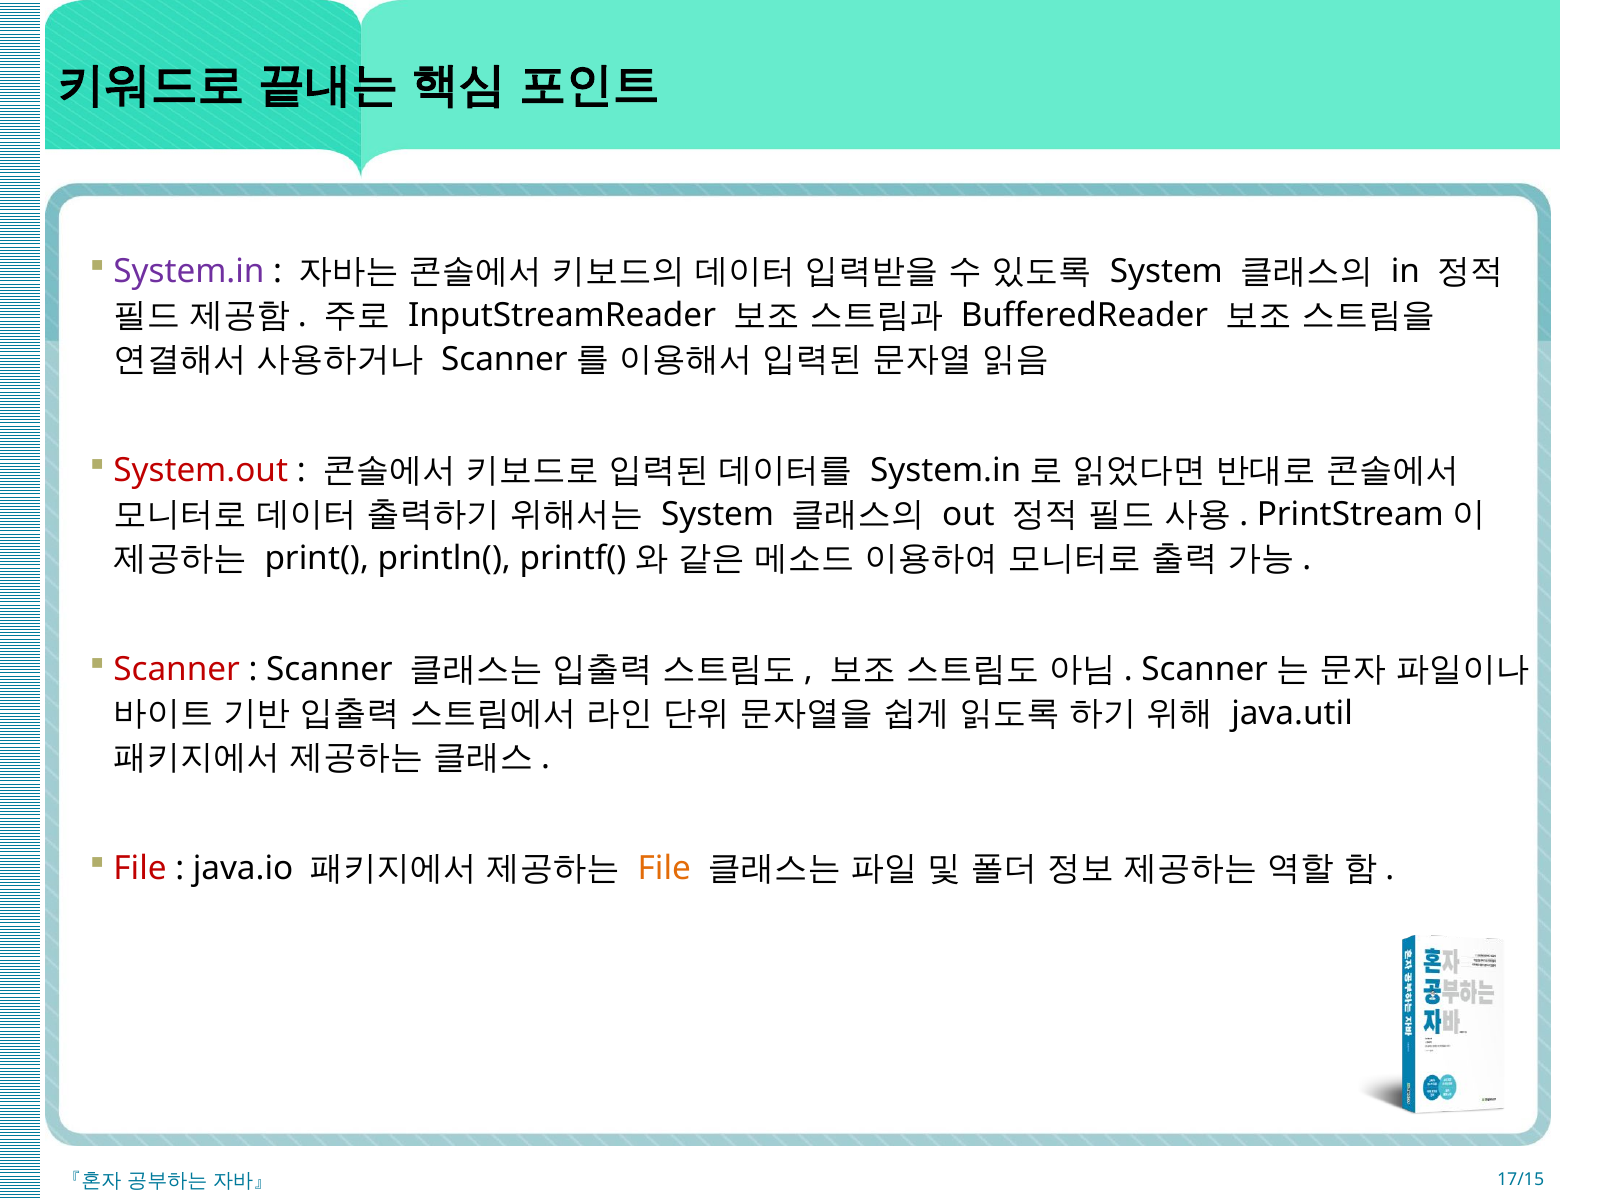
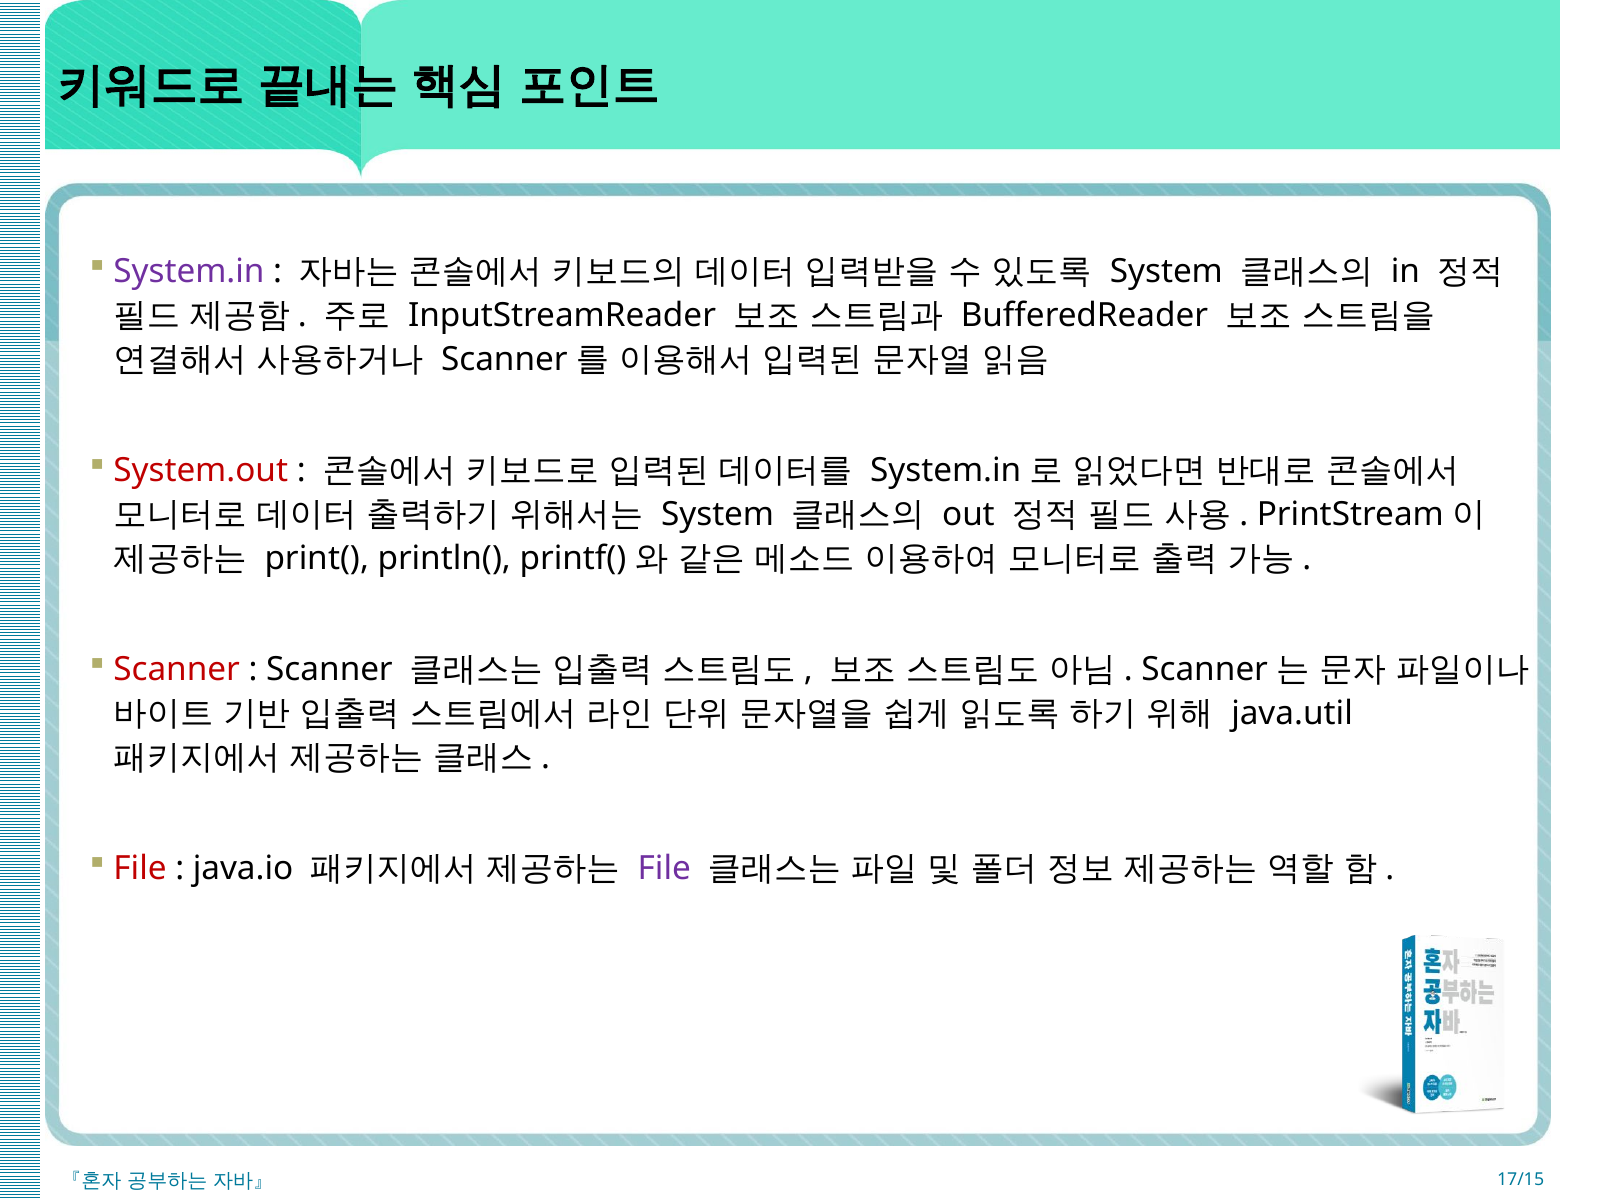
File at (664, 869) colour: orange -> purple
